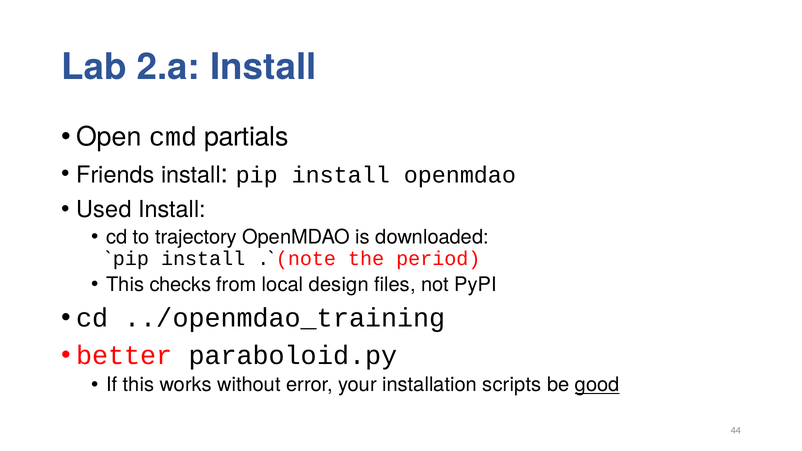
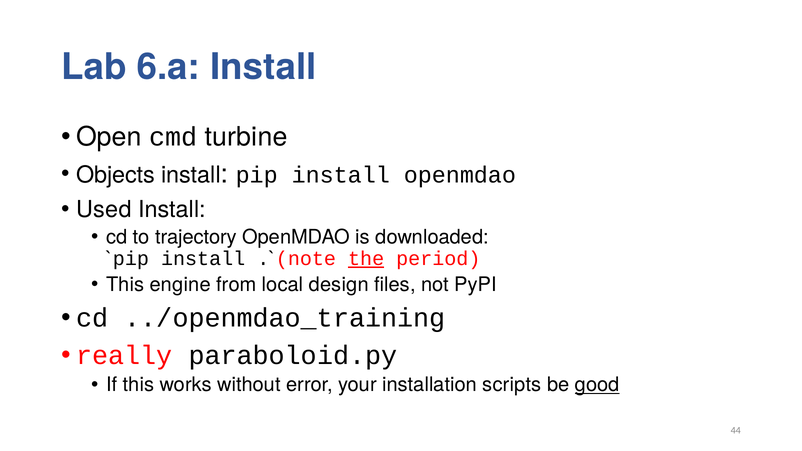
2.a: 2.a -> 6.a
partials: partials -> turbine
Friends: Friends -> Objects
the underline: none -> present
checks: checks -> engine
better: better -> really
